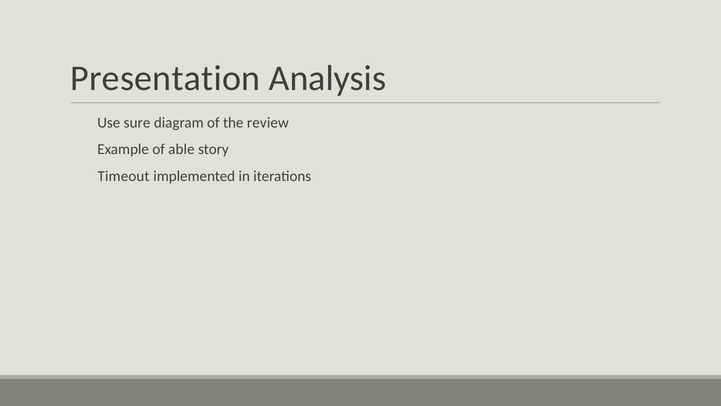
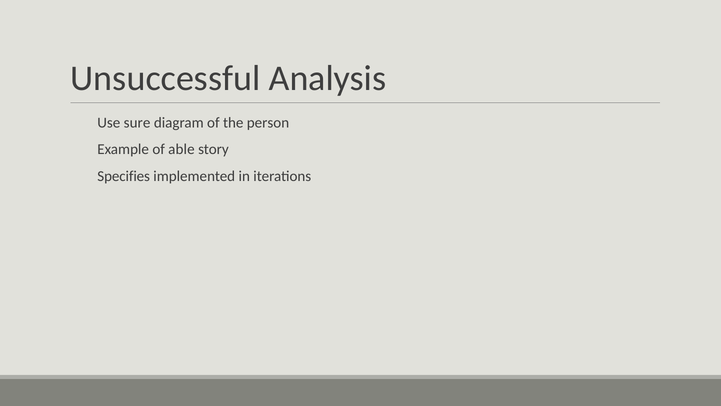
Presentation: Presentation -> Unsuccessful
review: review -> person
Timeout: Timeout -> Specifies
